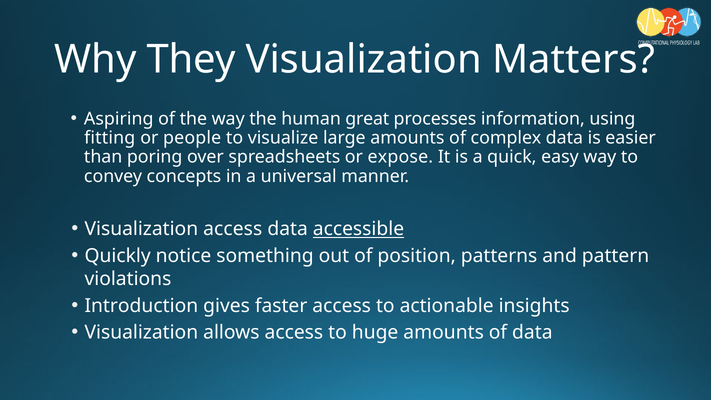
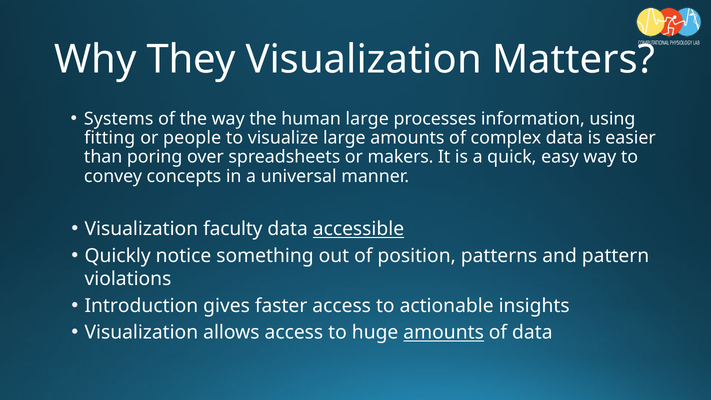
Aspiring: Aspiring -> Systems
human great: great -> large
expose: expose -> makers
Visualization access: access -> faculty
amounts at (444, 333) underline: none -> present
